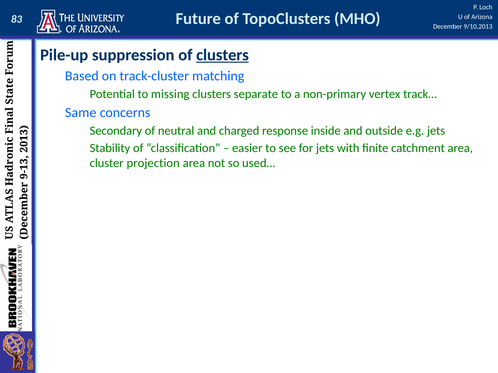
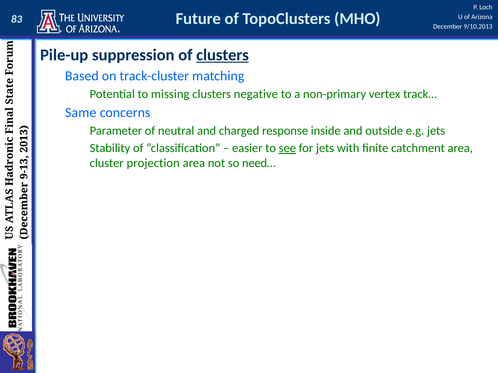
separate: separate -> negative
Secondary: Secondary -> Parameter
see underline: none -> present
used…: used… -> need…
